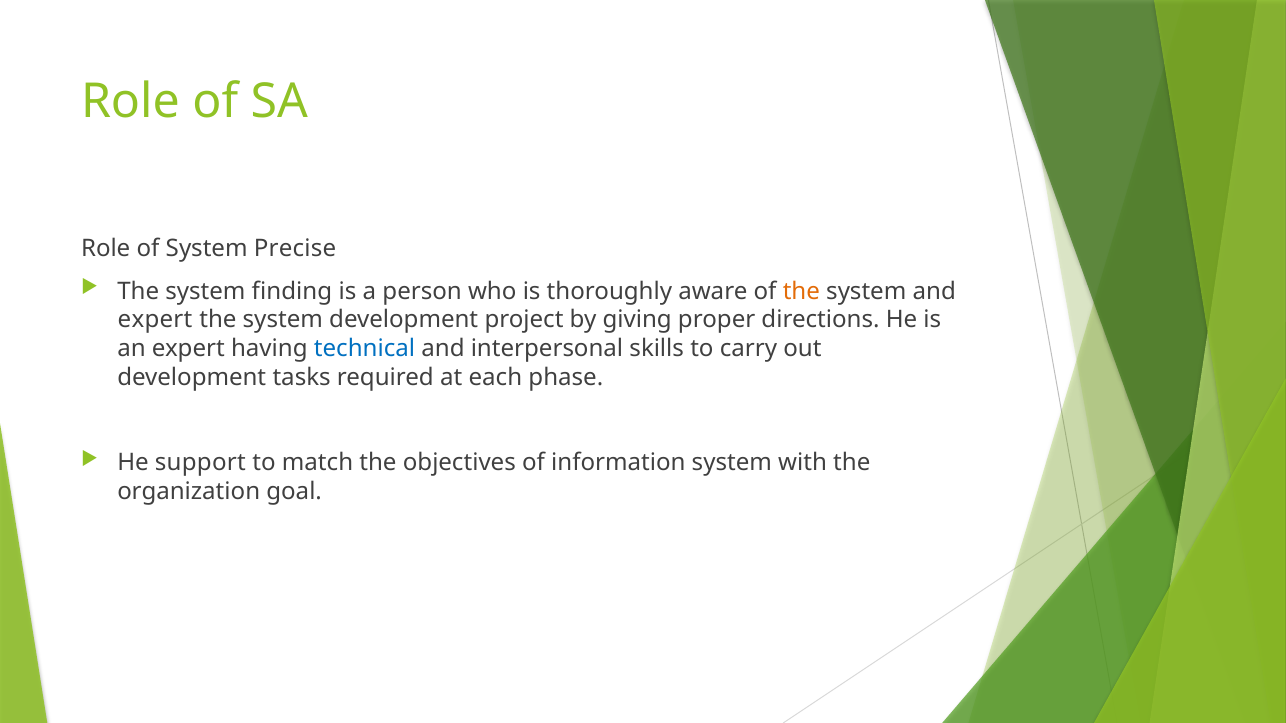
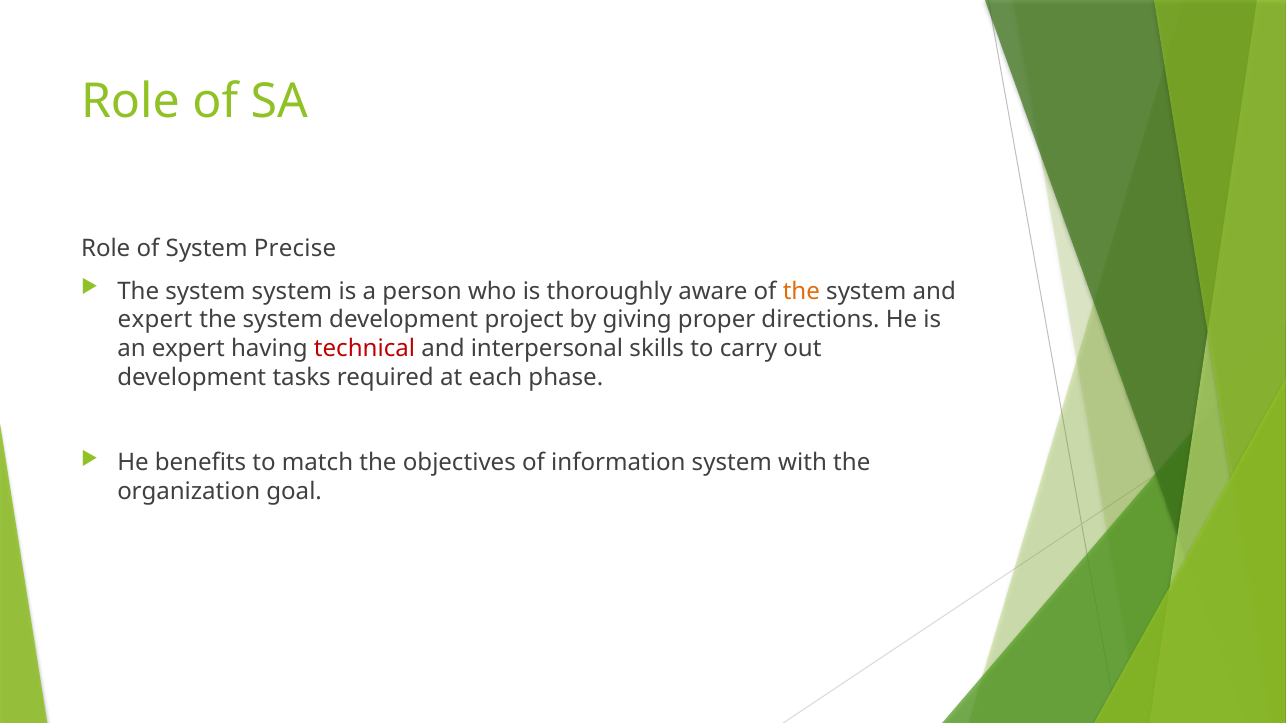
system finding: finding -> system
technical colour: blue -> red
support: support -> benefits
